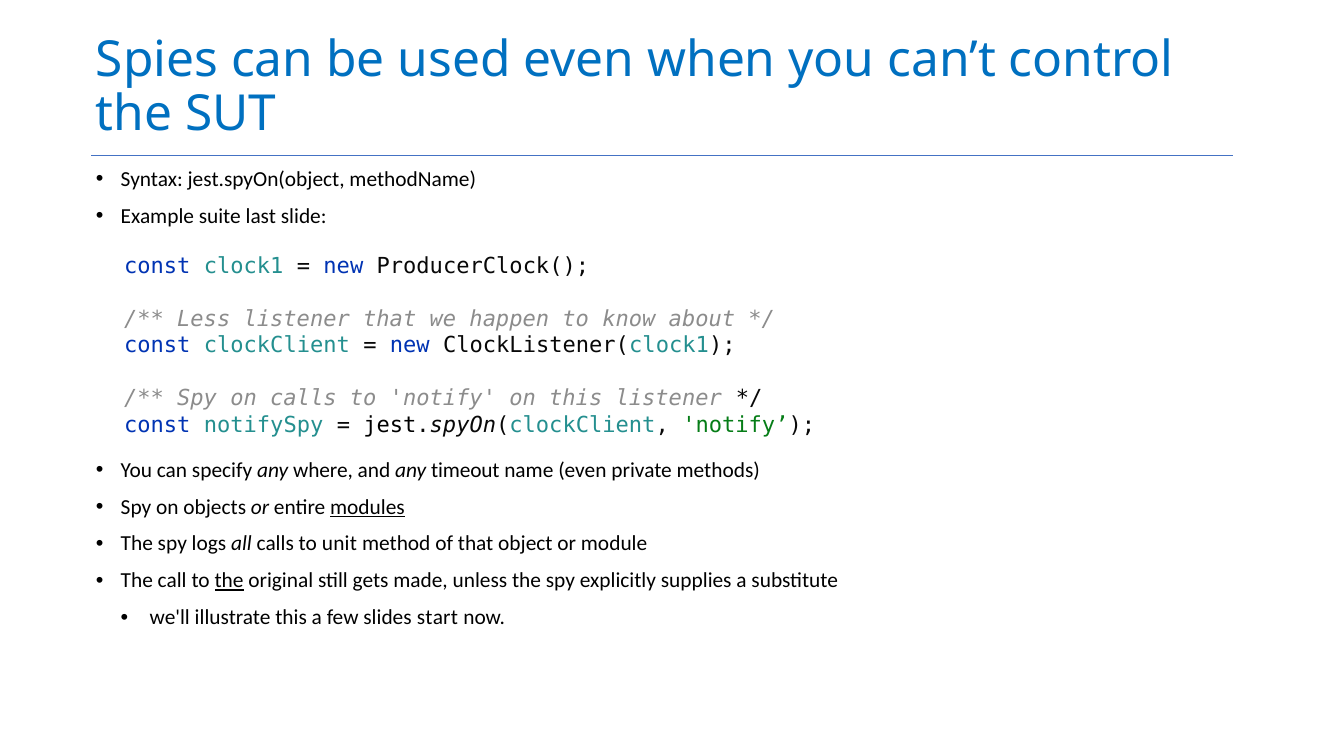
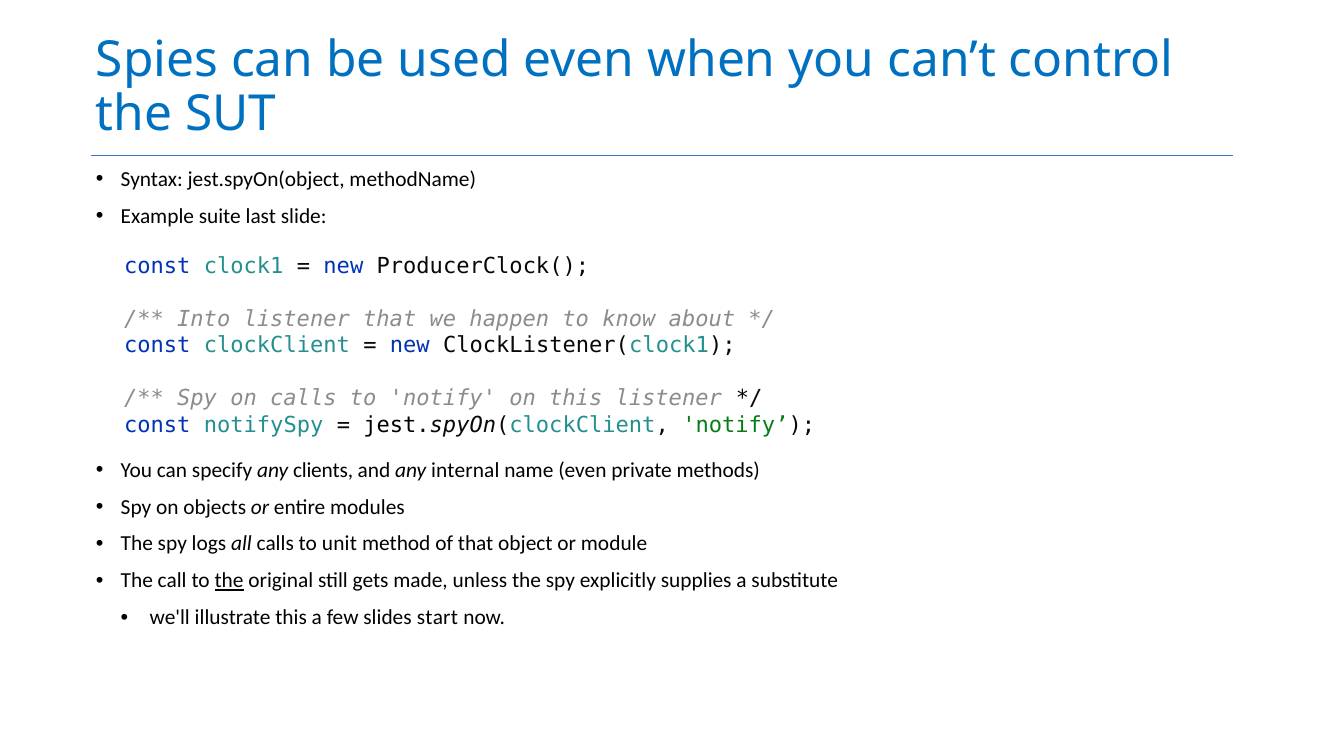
Less: Less -> Into
where: where -> clients
timeout: timeout -> internal
modules underline: present -> none
